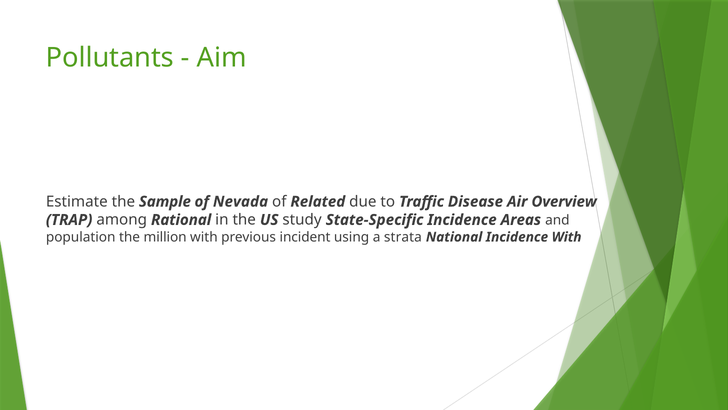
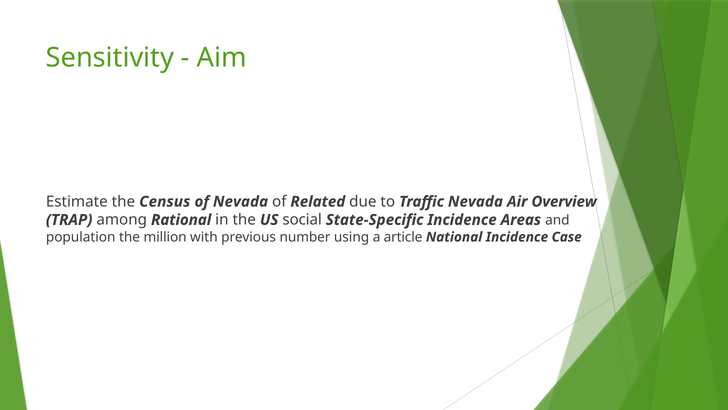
Pollutants: Pollutants -> Sensitivity
Sample: Sample -> Census
Traffic Disease: Disease -> Nevada
study: study -> social
incident: incident -> number
strata: strata -> article
Incidence With: With -> Case
